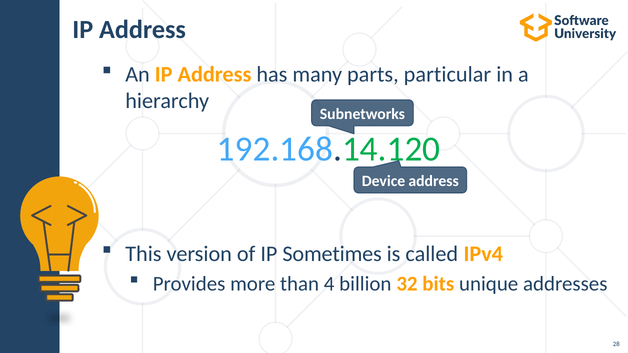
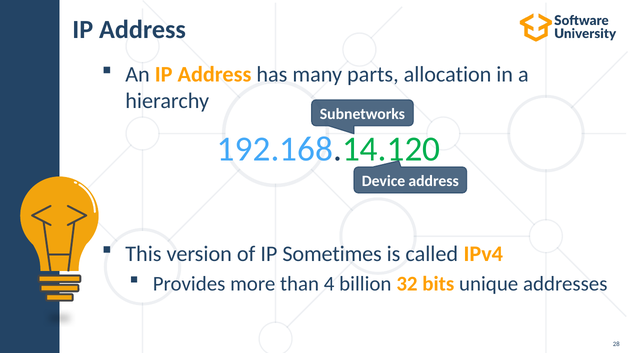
particular: particular -> allocation
